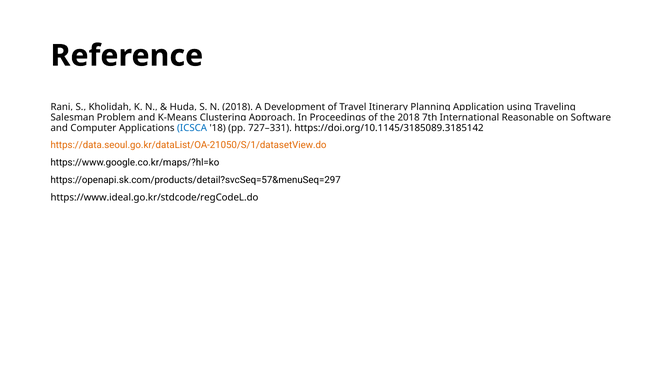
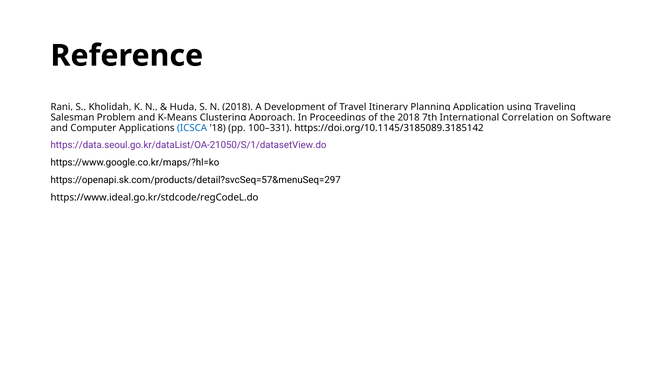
Reasonable: Reasonable -> Correlation
727–331: 727–331 -> 100–331
https://data.seoul.go.kr/dataList/OA-21050/S/1/datasetView.do colour: orange -> purple
